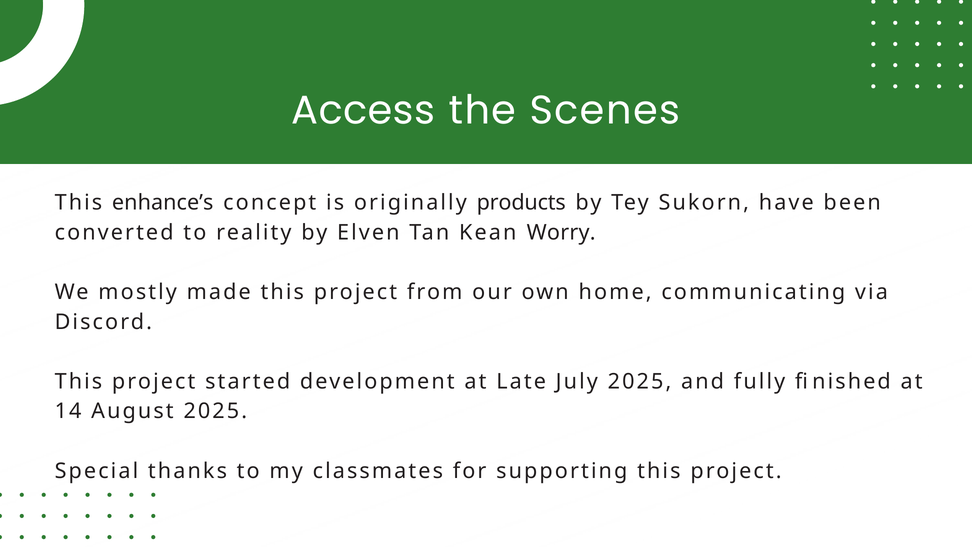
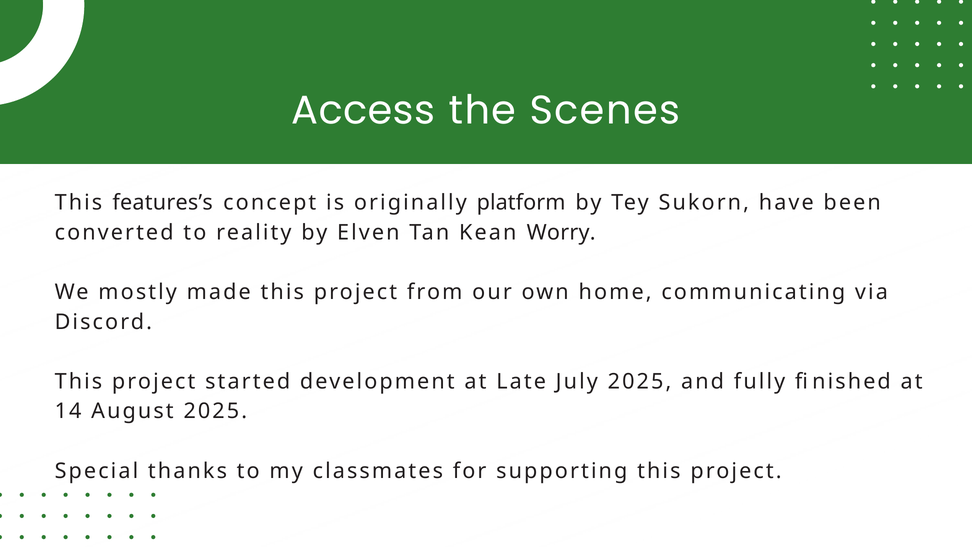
enhance’s: enhance’s -> features’s
products: products -> platform
